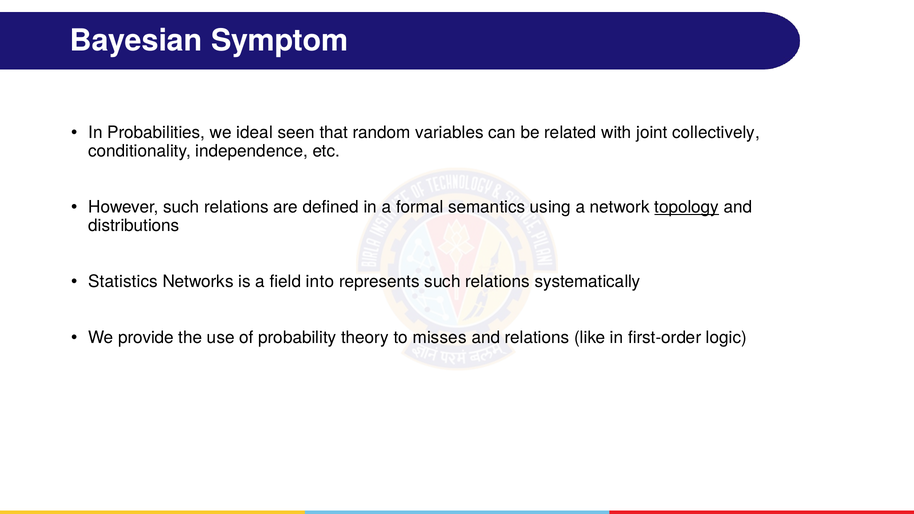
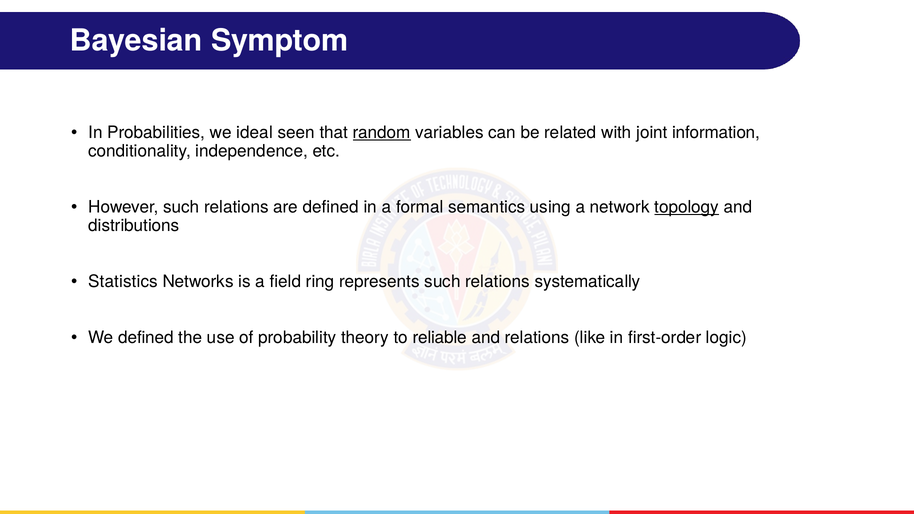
random underline: none -> present
collectively: collectively -> information
into: into -> ring
We provide: provide -> defined
misses: misses -> reliable
